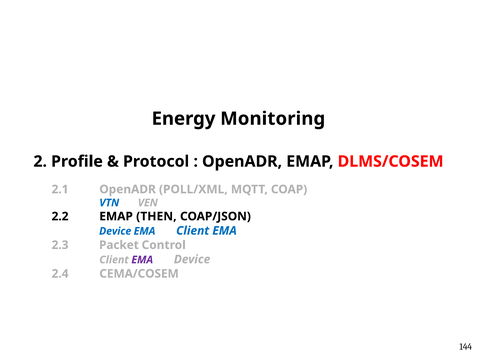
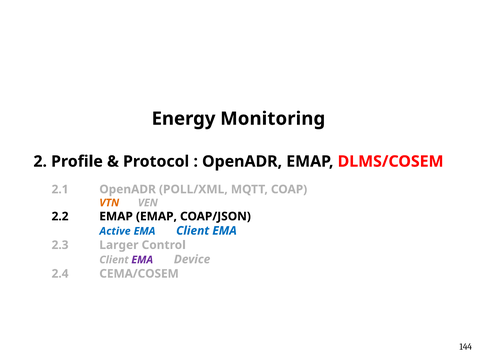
VTN colour: blue -> orange
EMAP THEN: THEN -> EMAP
Device at (115, 231): Device -> Active
Packet: Packet -> Larger
